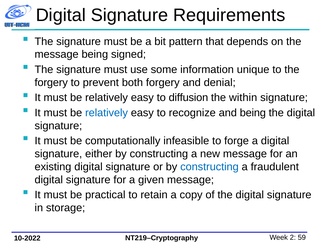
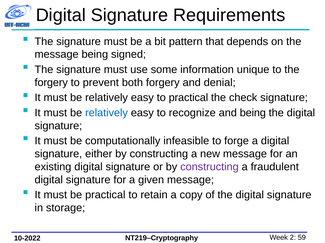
to diffusion: diffusion -> practical
within: within -> check
constructing at (209, 167) colour: blue -> purple
